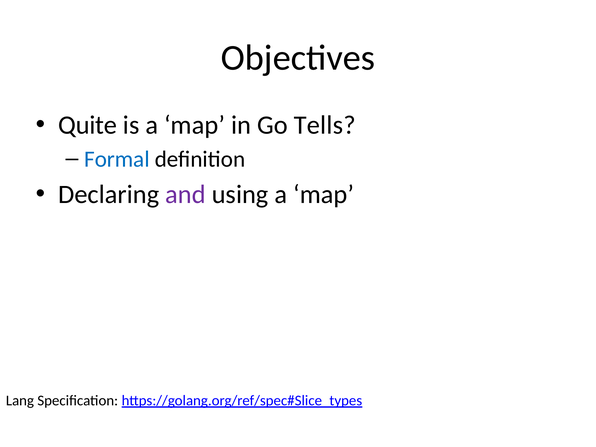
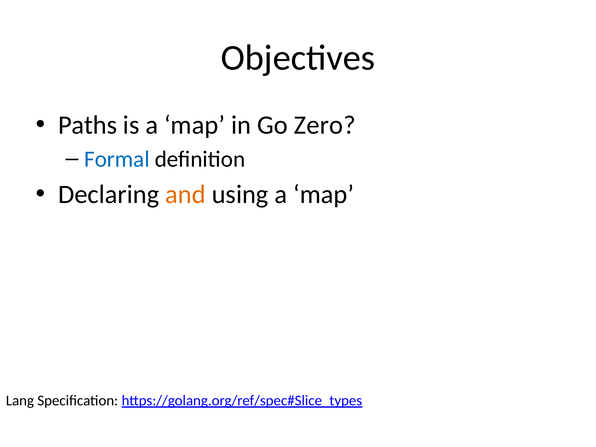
Quite: Quite -> Paths
Tells: Tells -> Zero
and colour: purple -> orange
